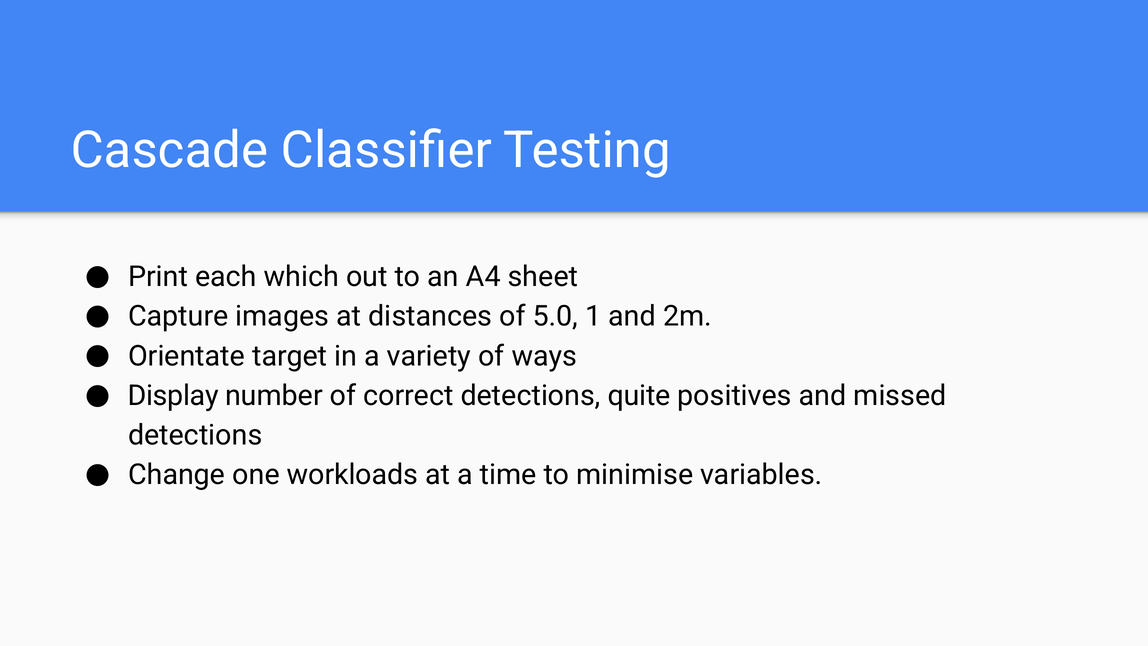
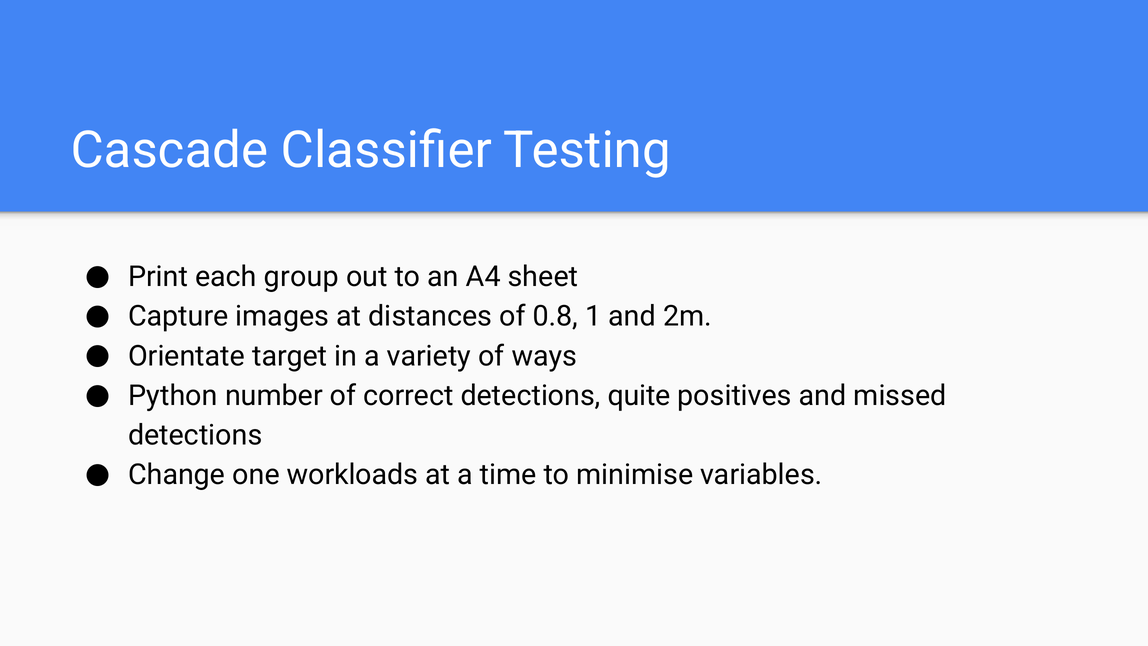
which: which -> group
5.0: 5.0 -> 0.8
Display: Display -> Python
